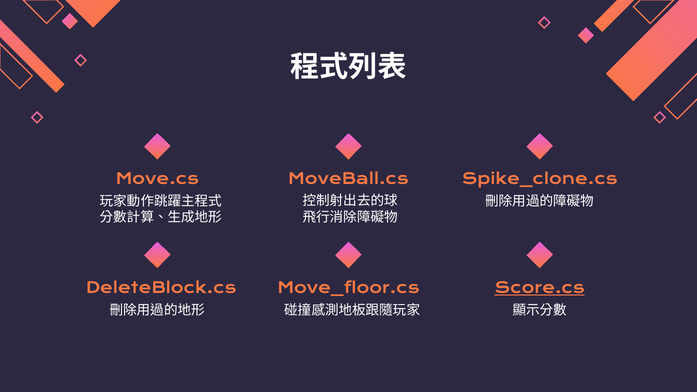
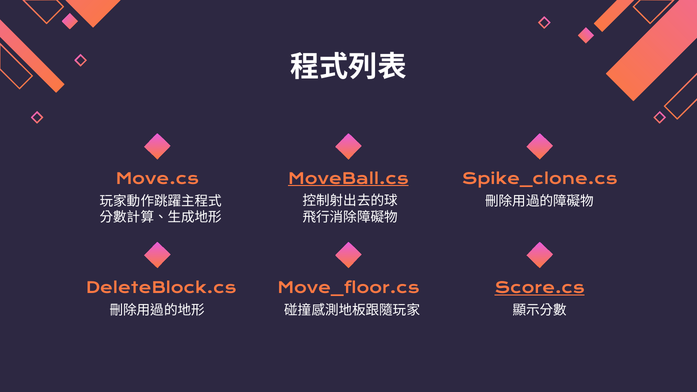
MoveBall.cs underline: none -> present
